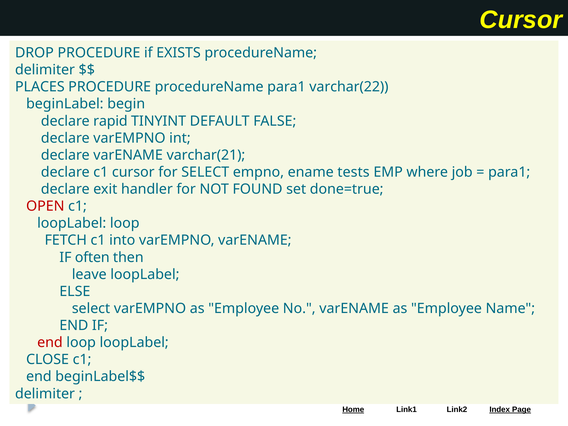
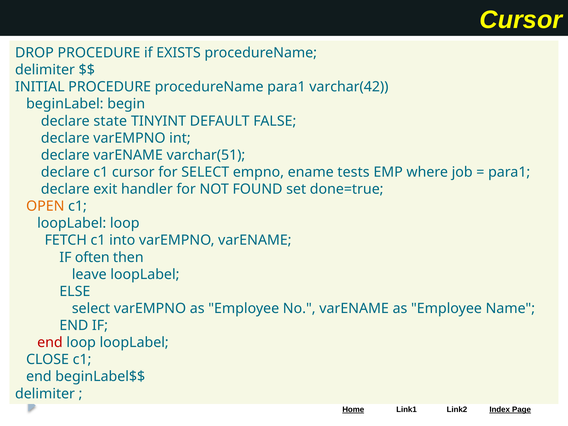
PLACES: PLACES -> INITIAL
varchar(22: varchar(22 -> varchar(42
rapid: rapid -> state
varchar(21: varchar(21 -> varchar(51
OPEN colour: red -> orange
